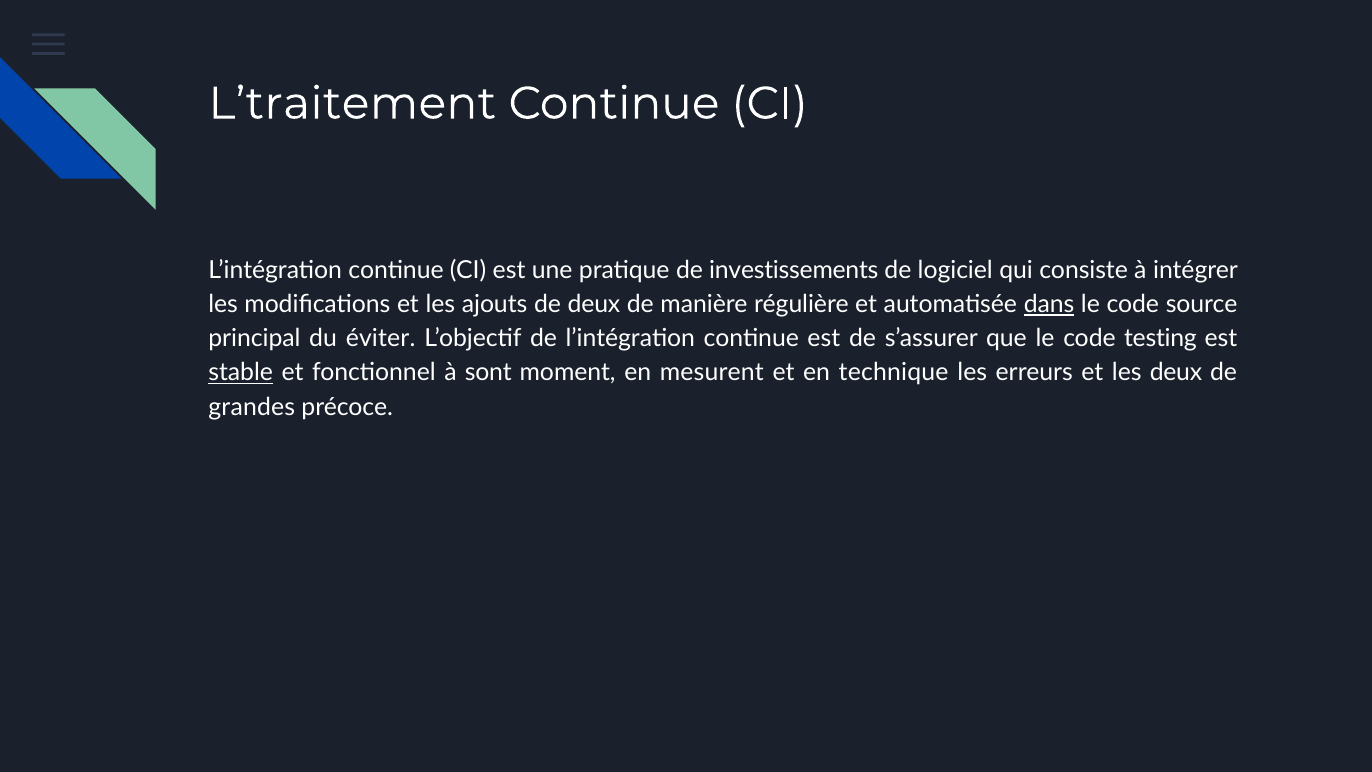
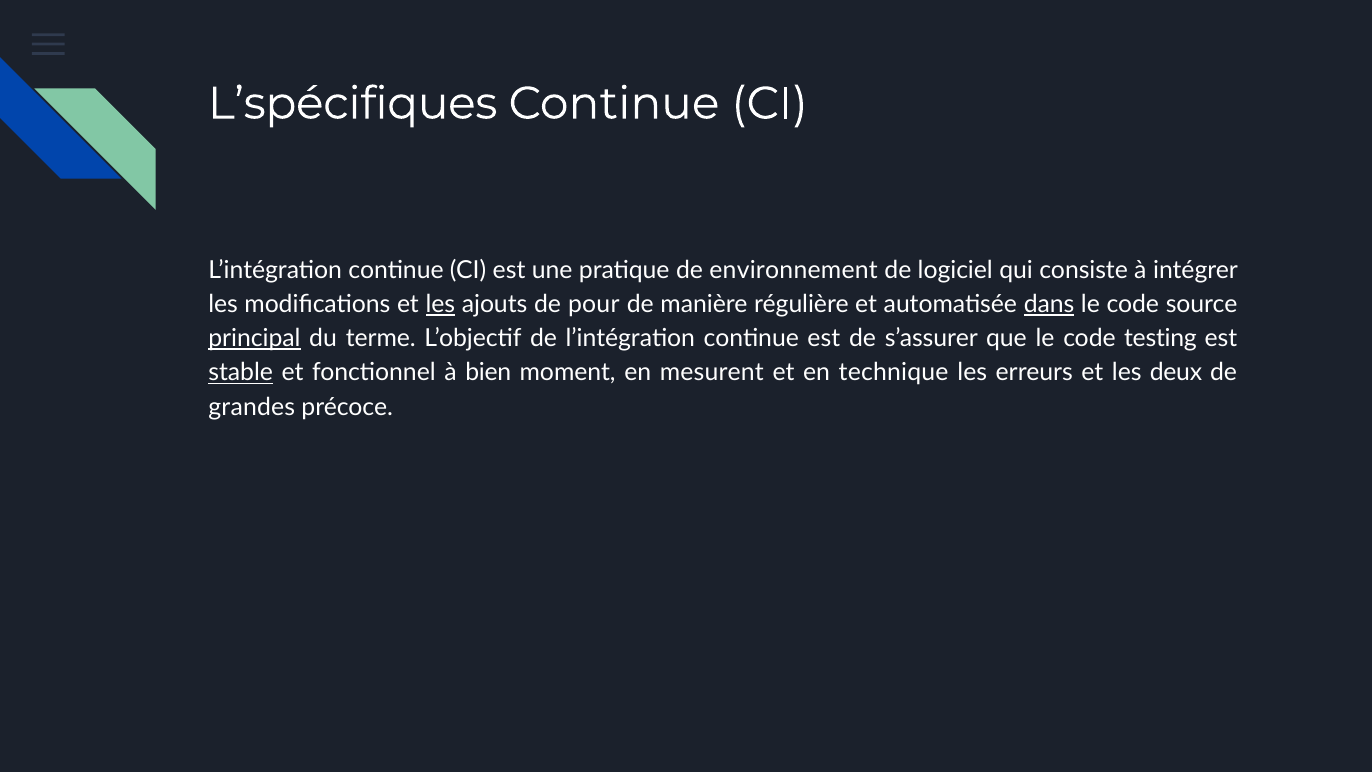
L’traitement: L’traitement -> L’spécifiques
investissements: investissements -> environnement
les at (440, 304) underline: none -> present
de deux: deux -> pour
principal underline: none -> present
éviter: éviter -> terme
sont: sont -> bien
